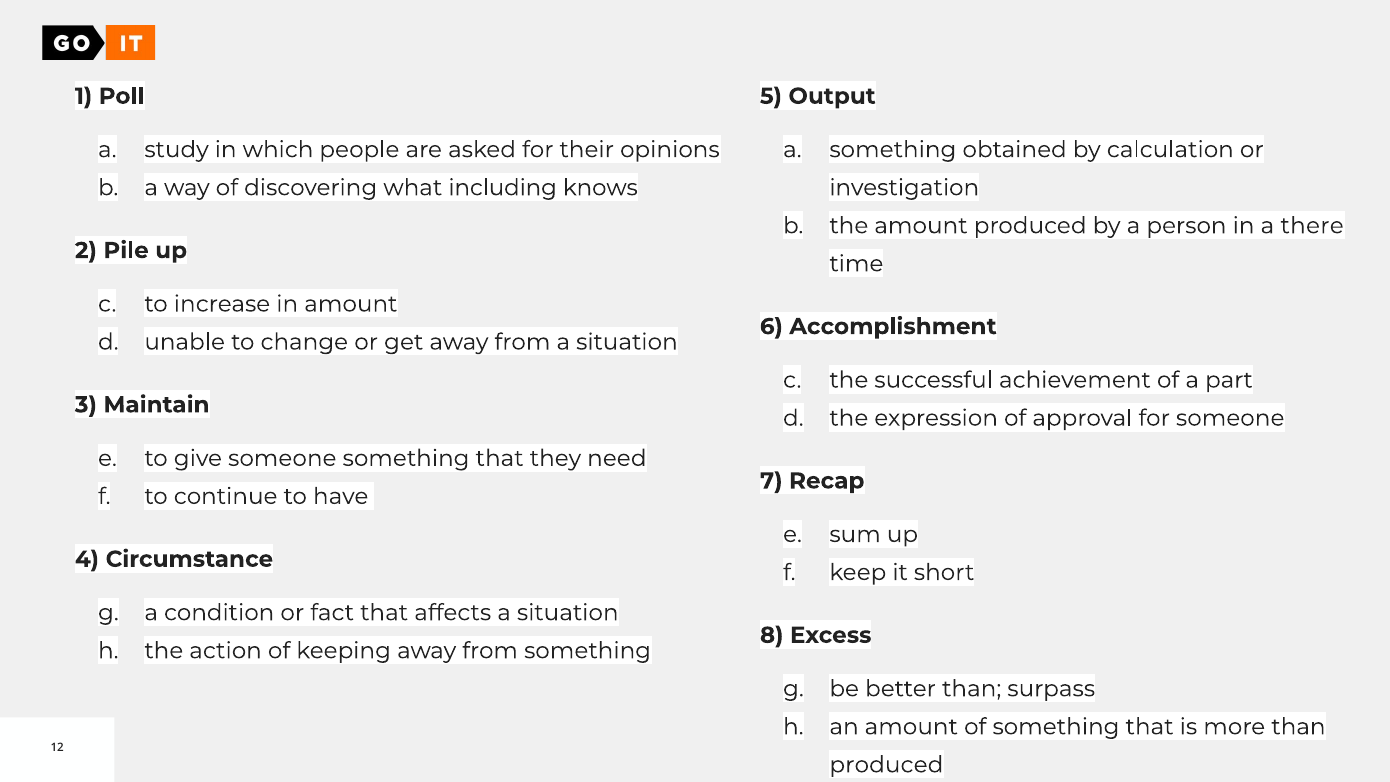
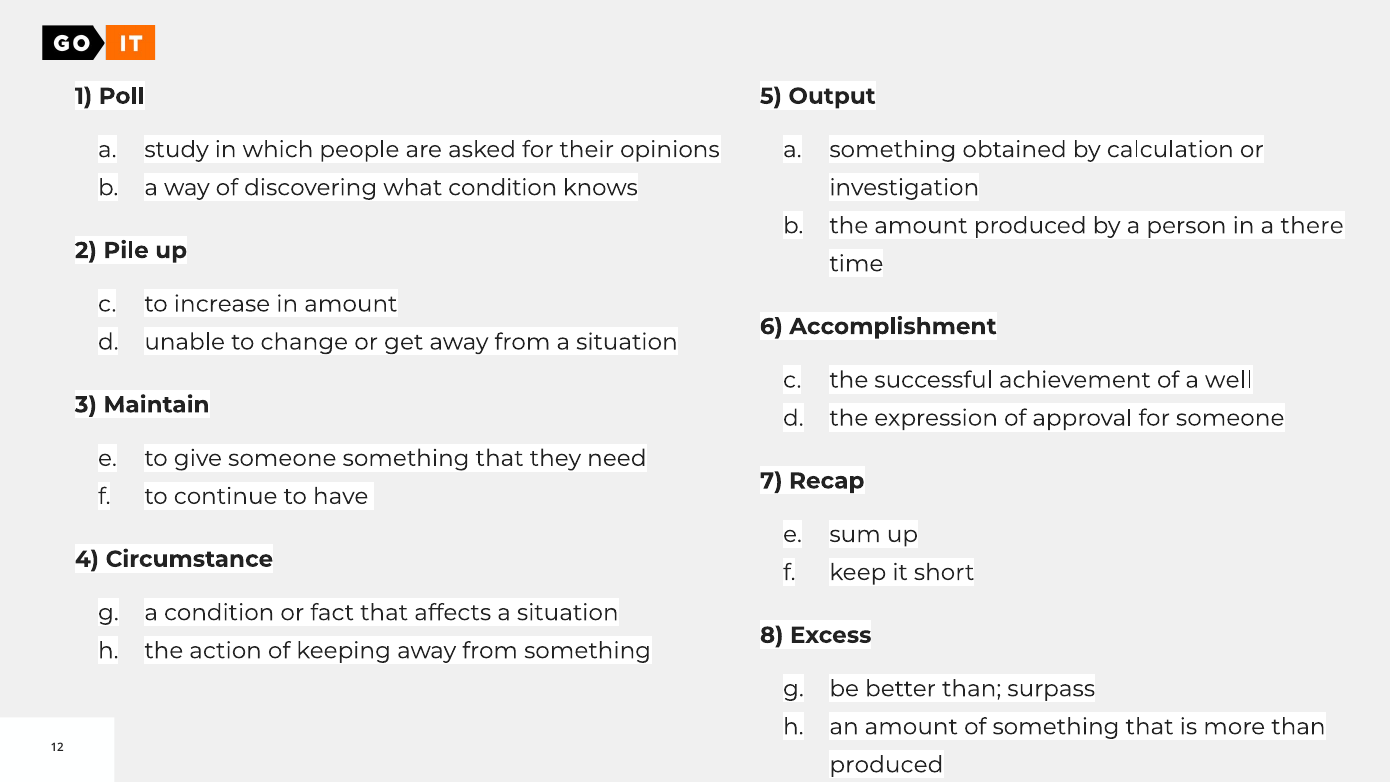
what including: including -> condition
part: part -> well
